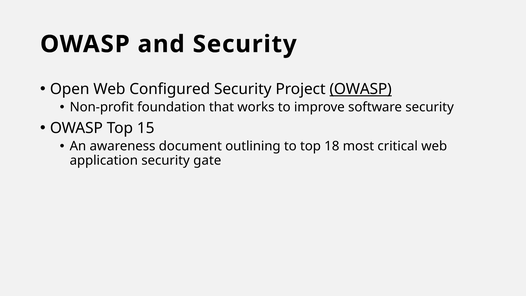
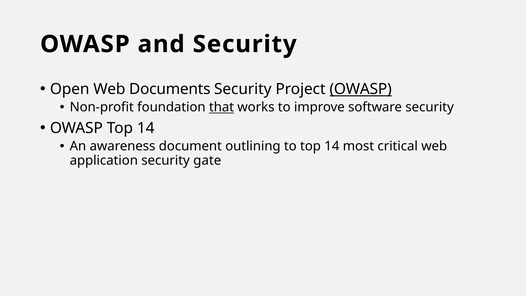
Configured: Configured -> Documents
that underline: none -> present
OWASP Top 15: 15 -> 14
to top 18: 18 -> 14
